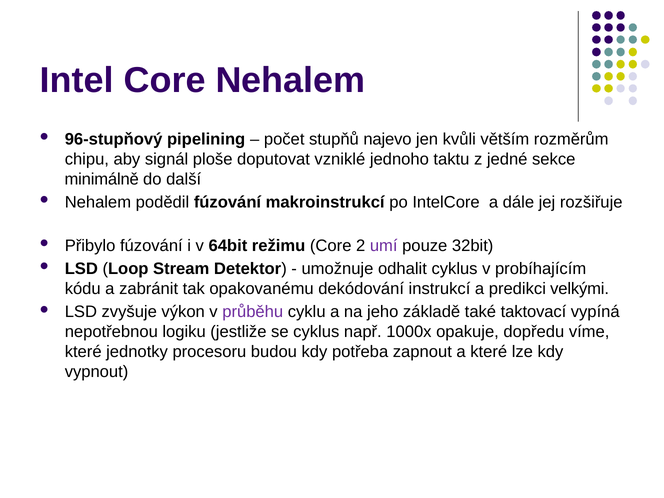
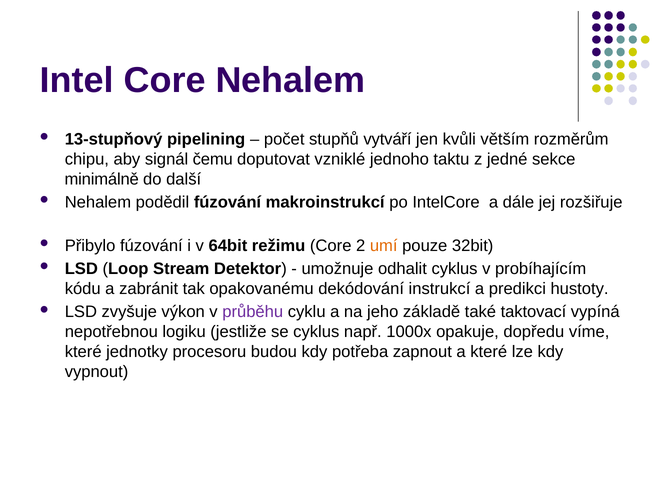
96-stupňový: 96-stupňový -> 13-stupňový
najevo: najevo -> vytváří
ploše: ploše -> čemu
umí colour: purple -> orange
velkými: velkými -> hustoty
